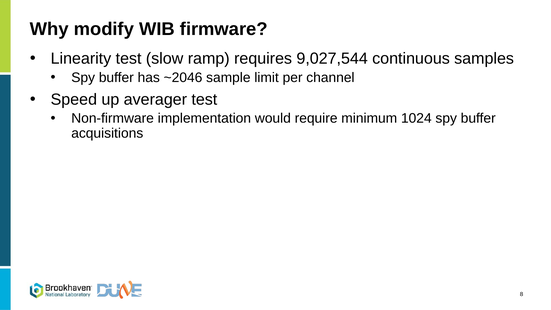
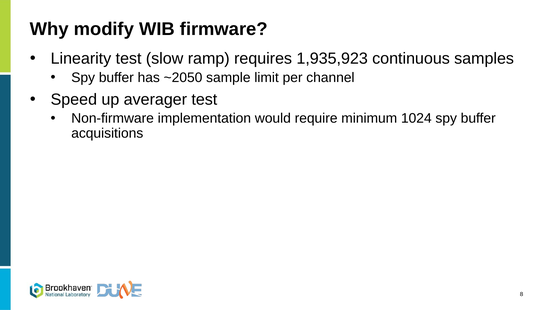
9,027,544: 9,027,544 -> 1,935,923
~2046: ~2046 -> ~2050
